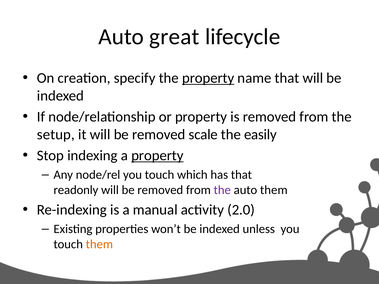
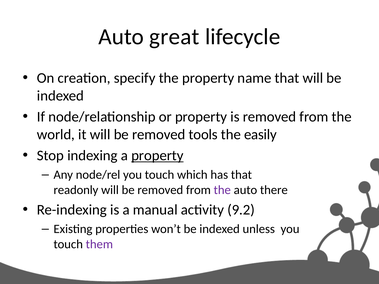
property at (208, 78) underline: present -> none
setup: setup -> world
scale: scale -> tools
auto them: them -> there
2.0: 2.0 -> 9.2
them at (99, 244) colour: orange -> purple
